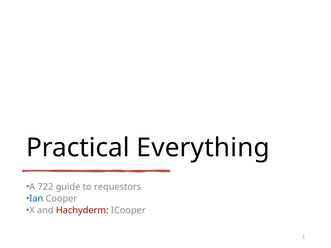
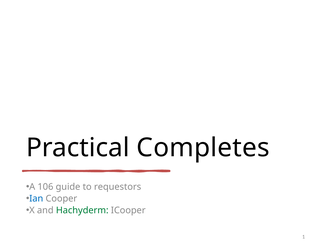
Everything: Everything -> Completes
722: 722 -> 106
Hachyderm colour: red -> green
